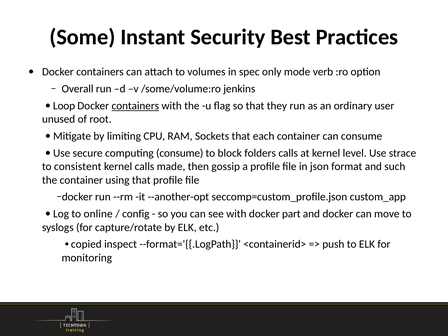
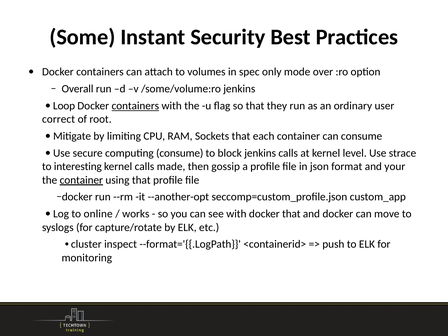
verb: verb -> over
unused: unused -> correct
block folders: folders -> jenkins
consistent: consistent -> interesting
such: such -> your
container at (81, 180) underline: none -> present
config: config -> works
docker part: part -> that
copied: copied -> cluster
